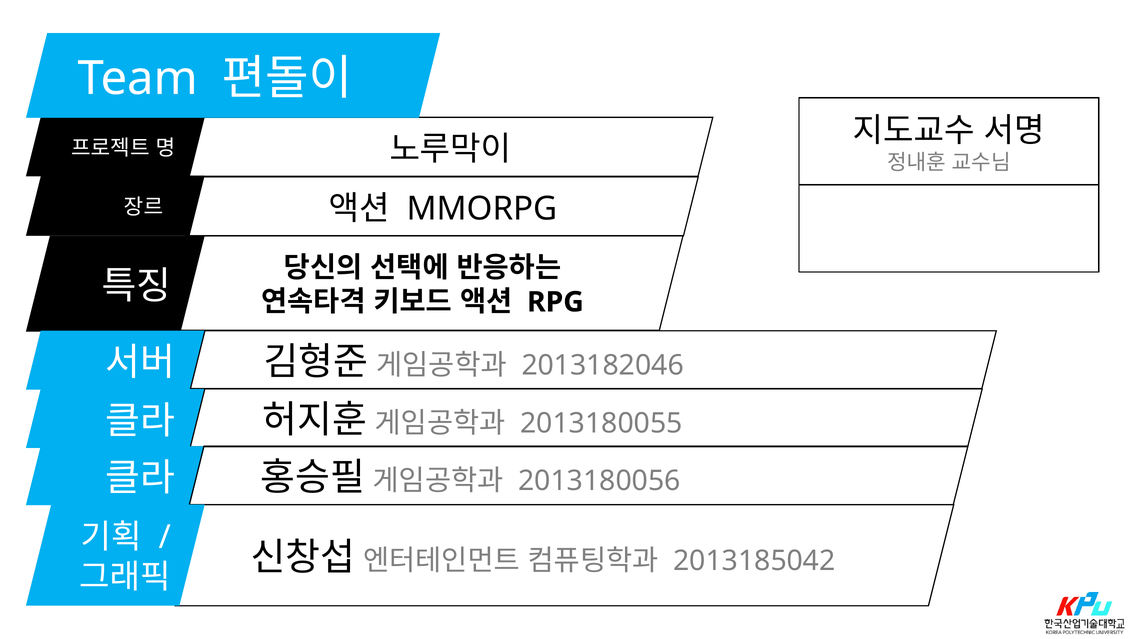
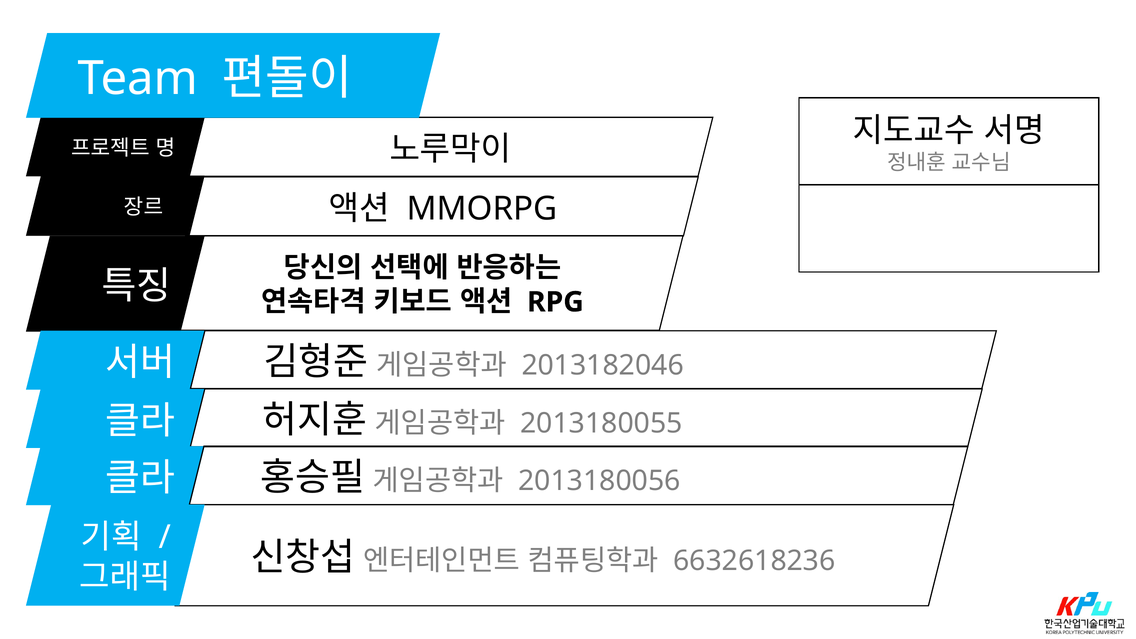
2013185042: 2013185042 -> 6632618236
